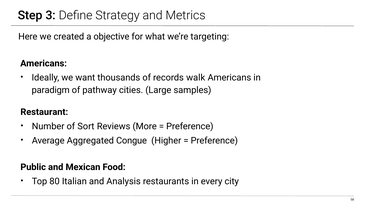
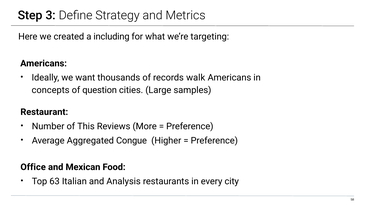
objective: objective -> including
paradigm: paradigm -> concepts
pathway: pathway -> question
Sort: Sort -> This
Public: Public -> Office
80: 80 -> 63
